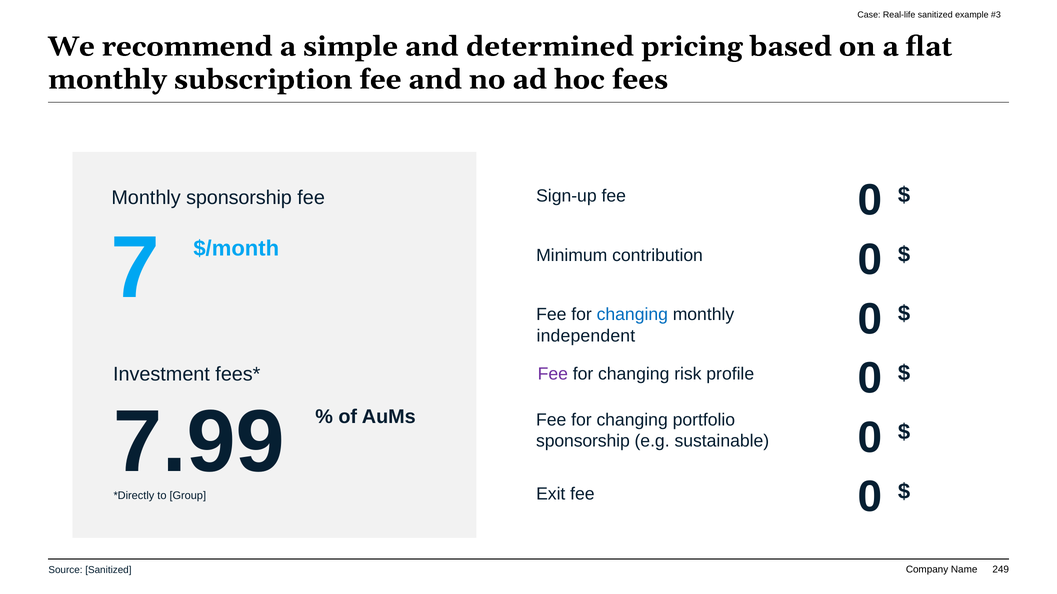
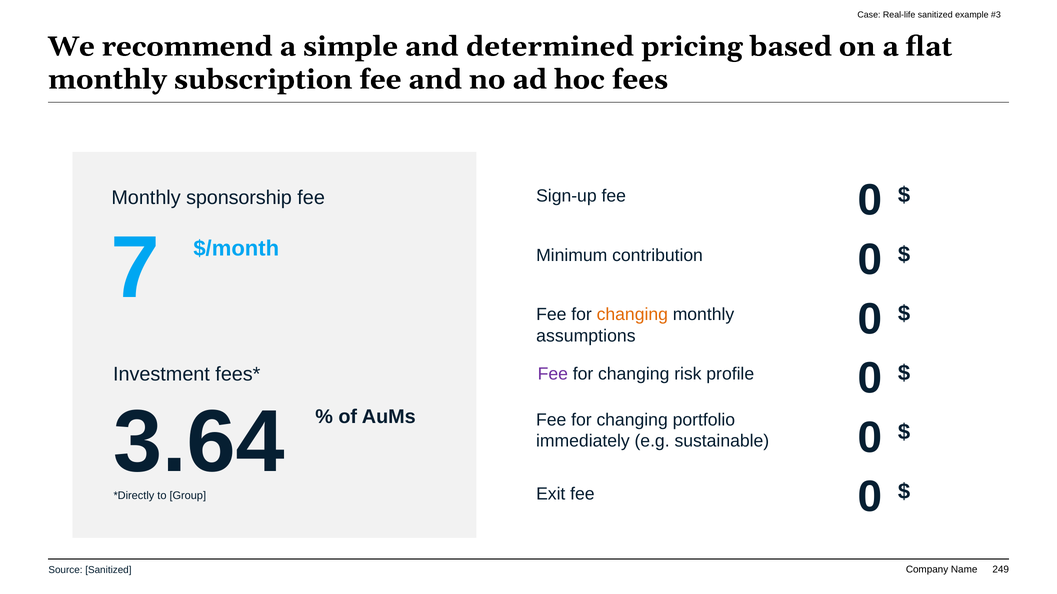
changing at (632, 315) colour: blue -> orange
independent: independent -> assumptions
7.99: 7.99 -> 3.64
sponsorship at (583, 441): sponsorship -> immediately
